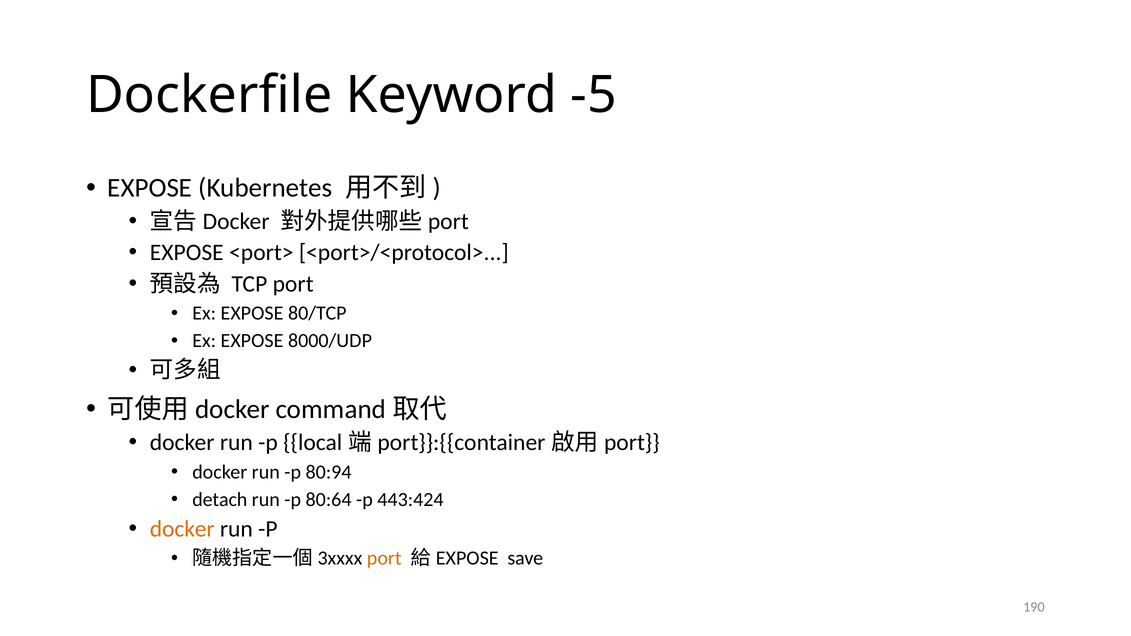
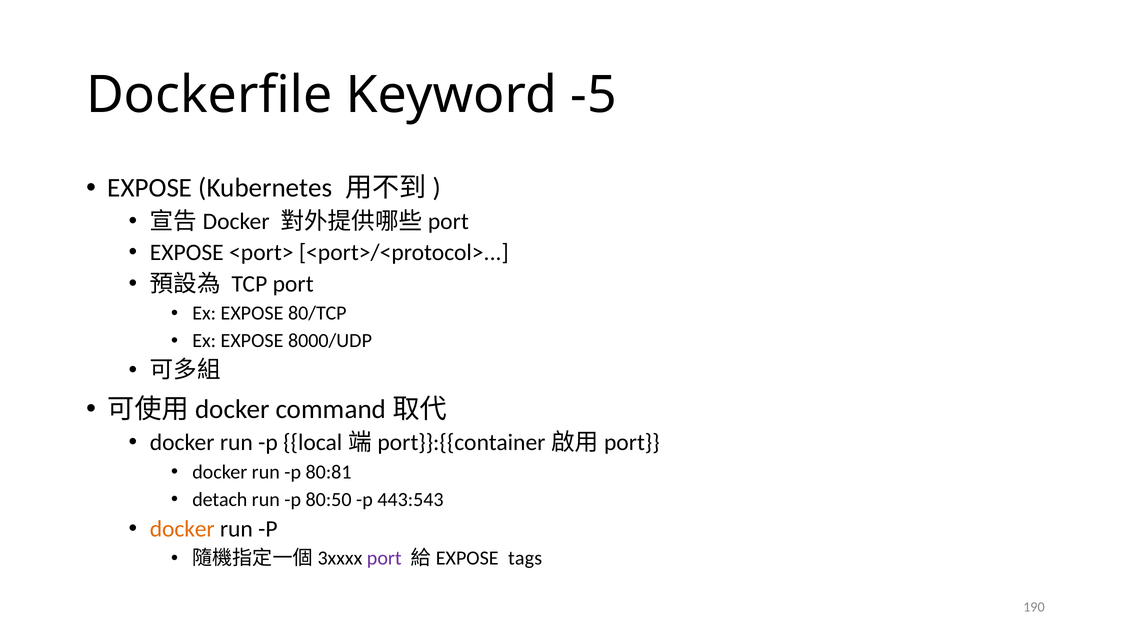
80:94: 80:94 -> 80:81
80:64: 80:64 -> 80:50
443:424: 443:424 -> 443:543
port at (384, 558) colour: orange -> purple
save: save -> tags
